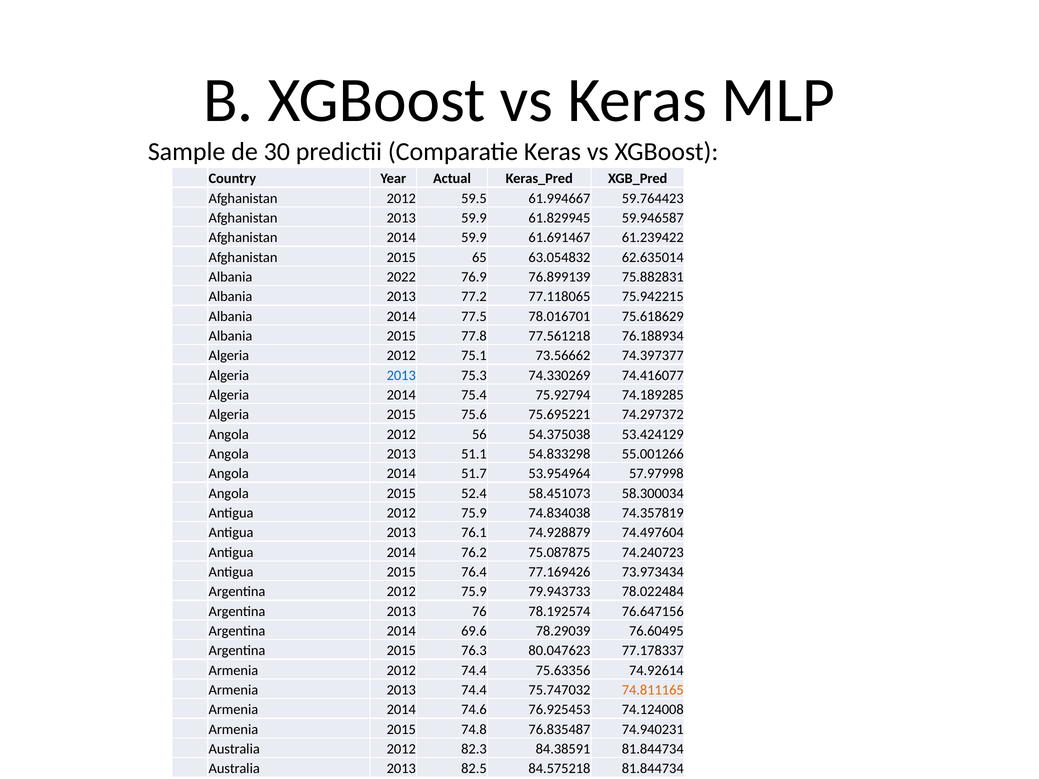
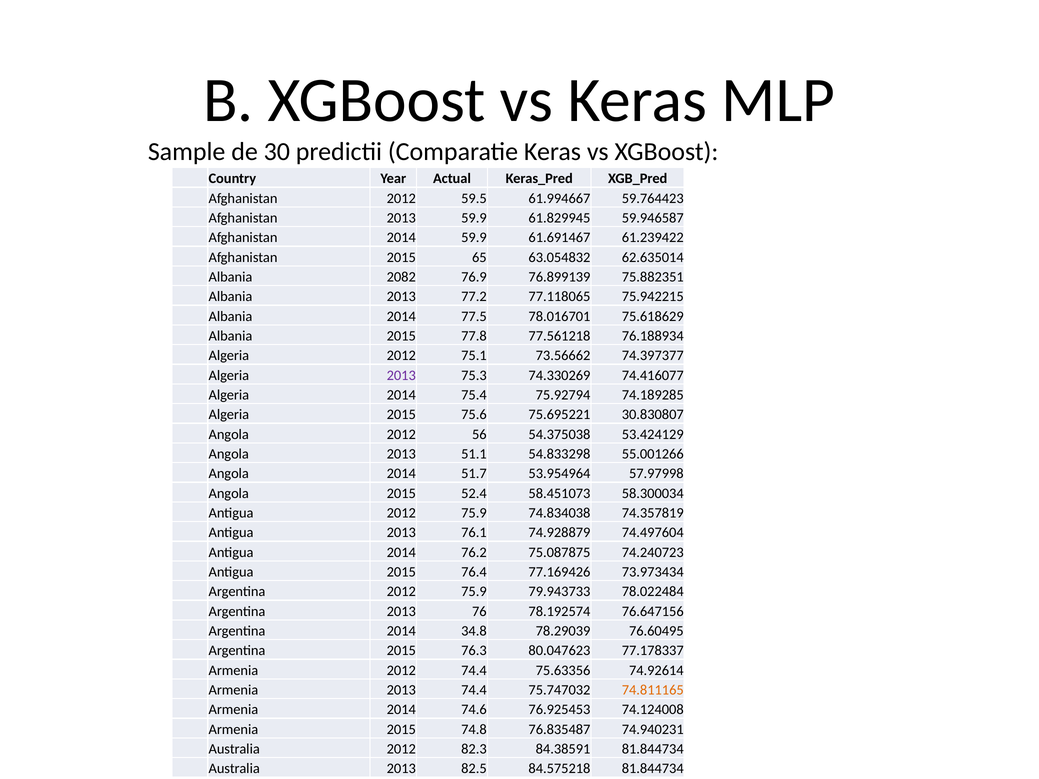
2022: 2022 -> 2082
75.882831: 75.882831 -> 75.882351
2013 at (401, 375) colour: blue -> purple
74.297372: 74.297372 -> 30.830807
69.6: 69.6 -> 34.8
